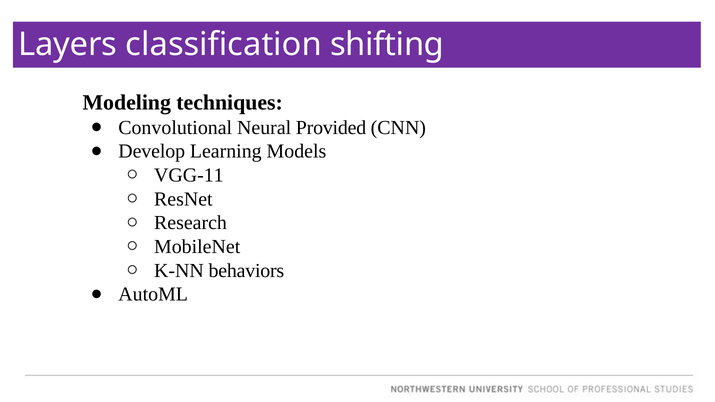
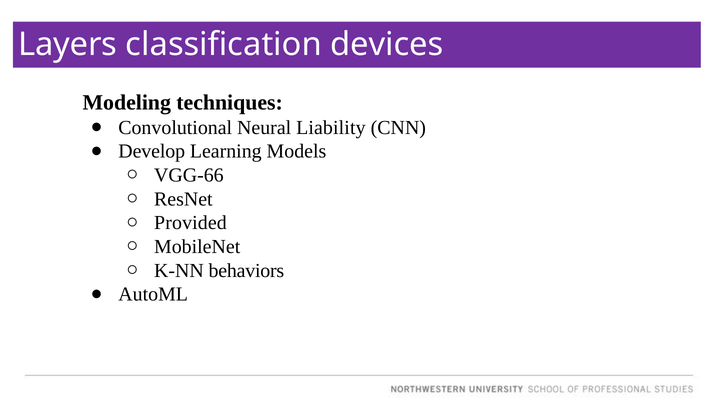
shifting: shifting -> devices
Provided: Provided -> Liability
VGG-11: VGG-11 -> VGG-66
Research: Research -> Provided
